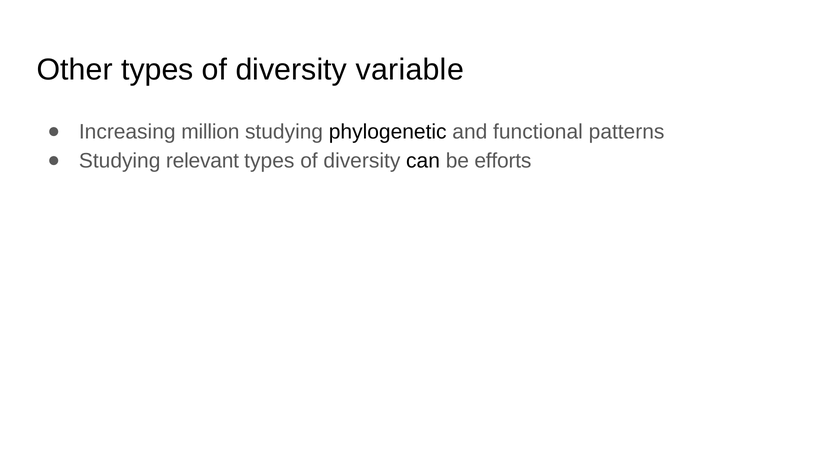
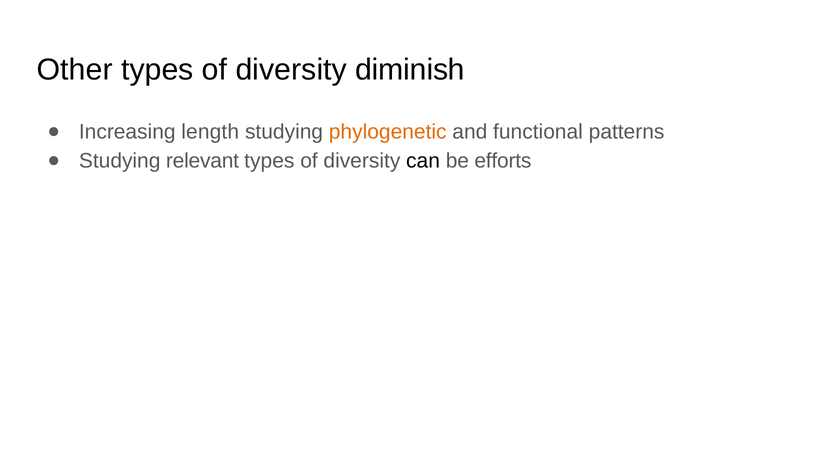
variable: variable -> diminish
million: million -> length
phylogenetic colour: black -> orange
